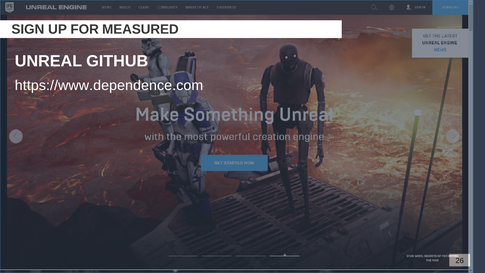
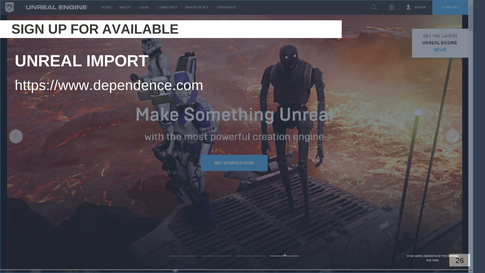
MEASURED: MEASURED -> AVAILABLE
GITHUB: GITHUB -> IMPORT
